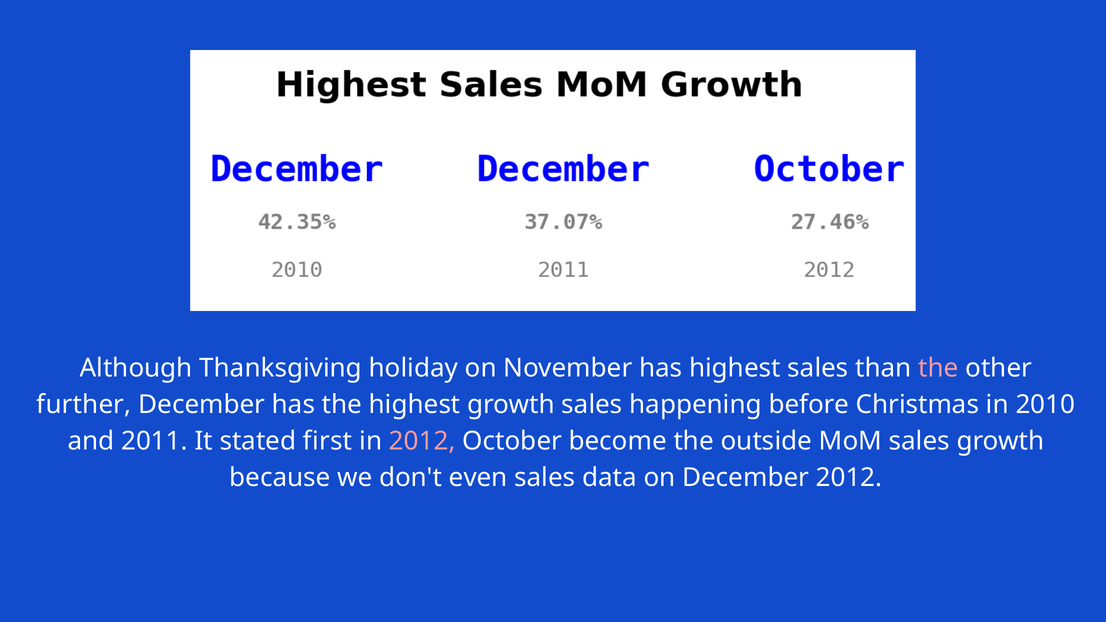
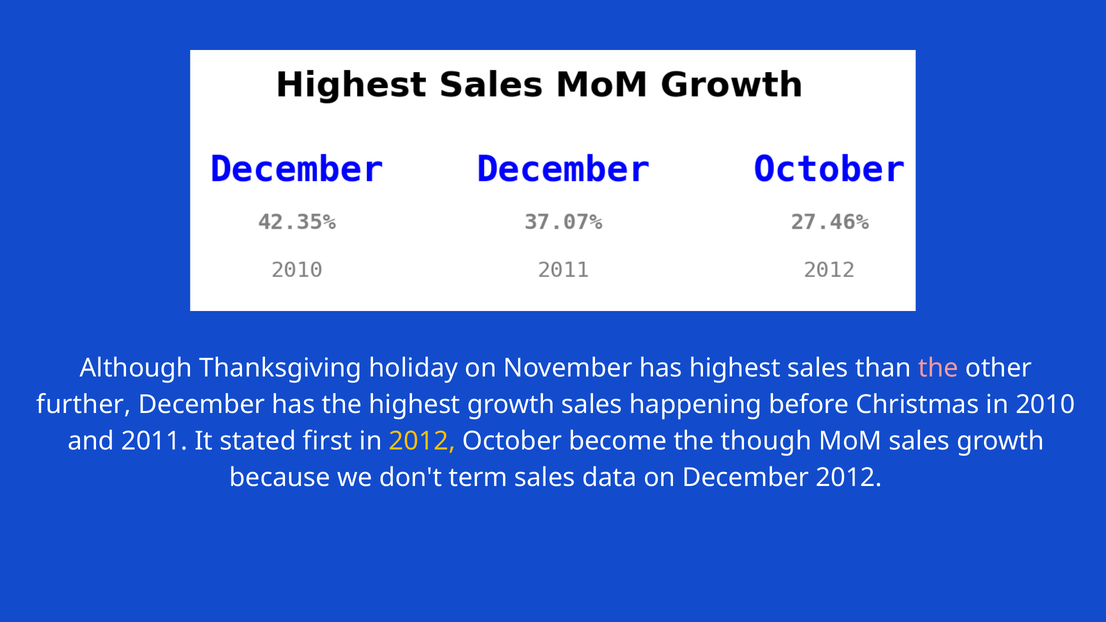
2012 at (422, 441) colour: pink -> yellow
outside: outside -> though
even: even -> term
